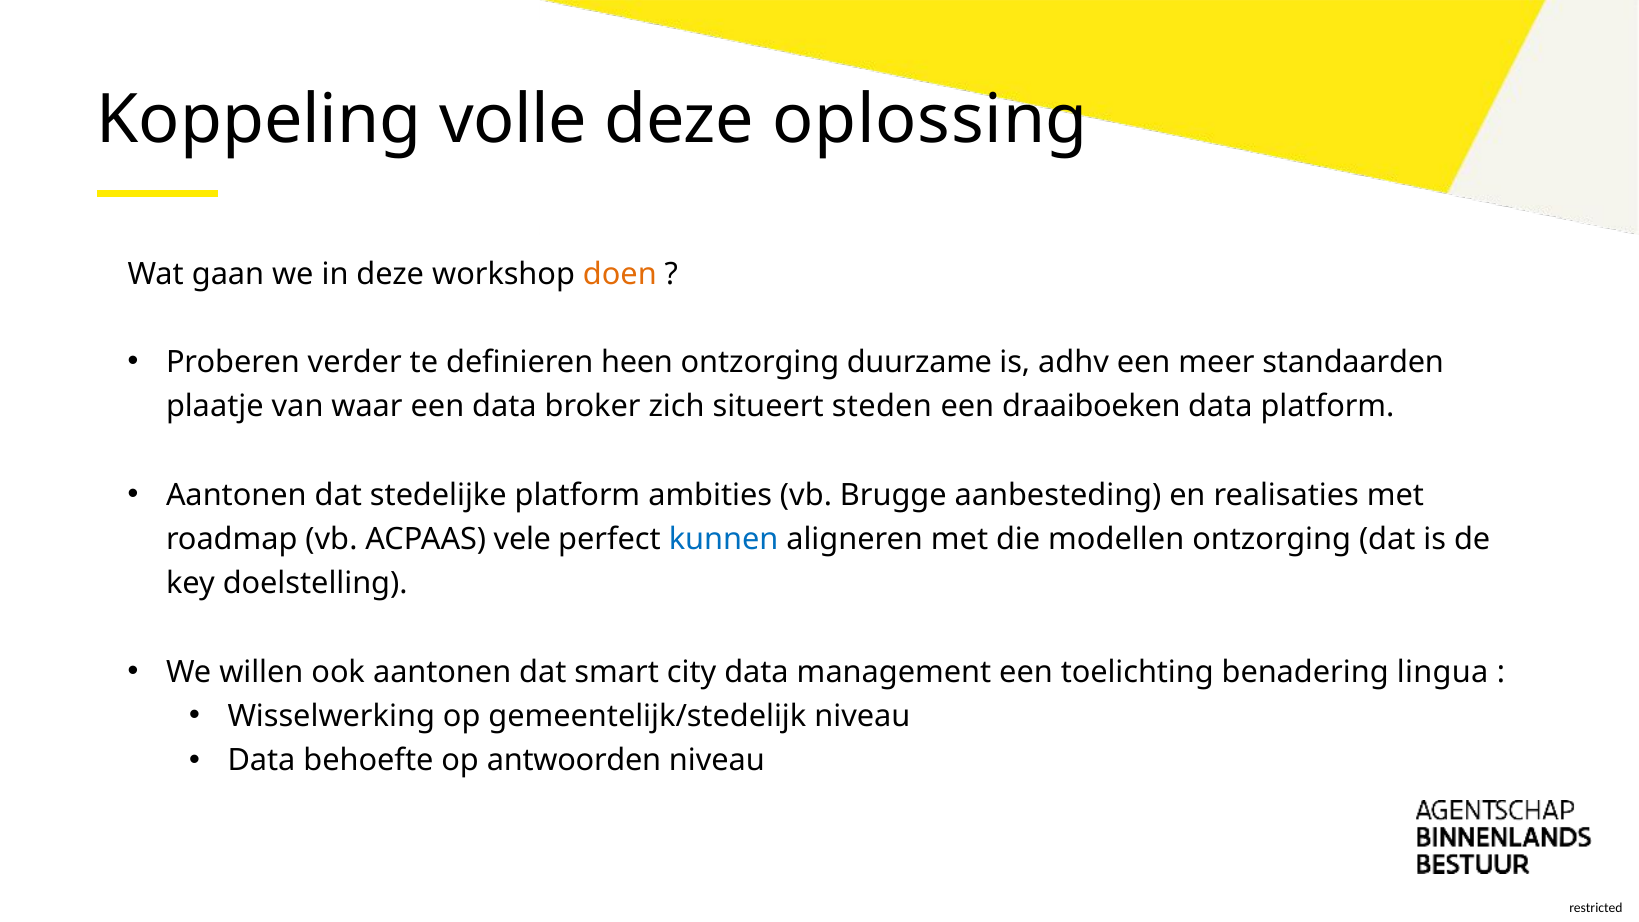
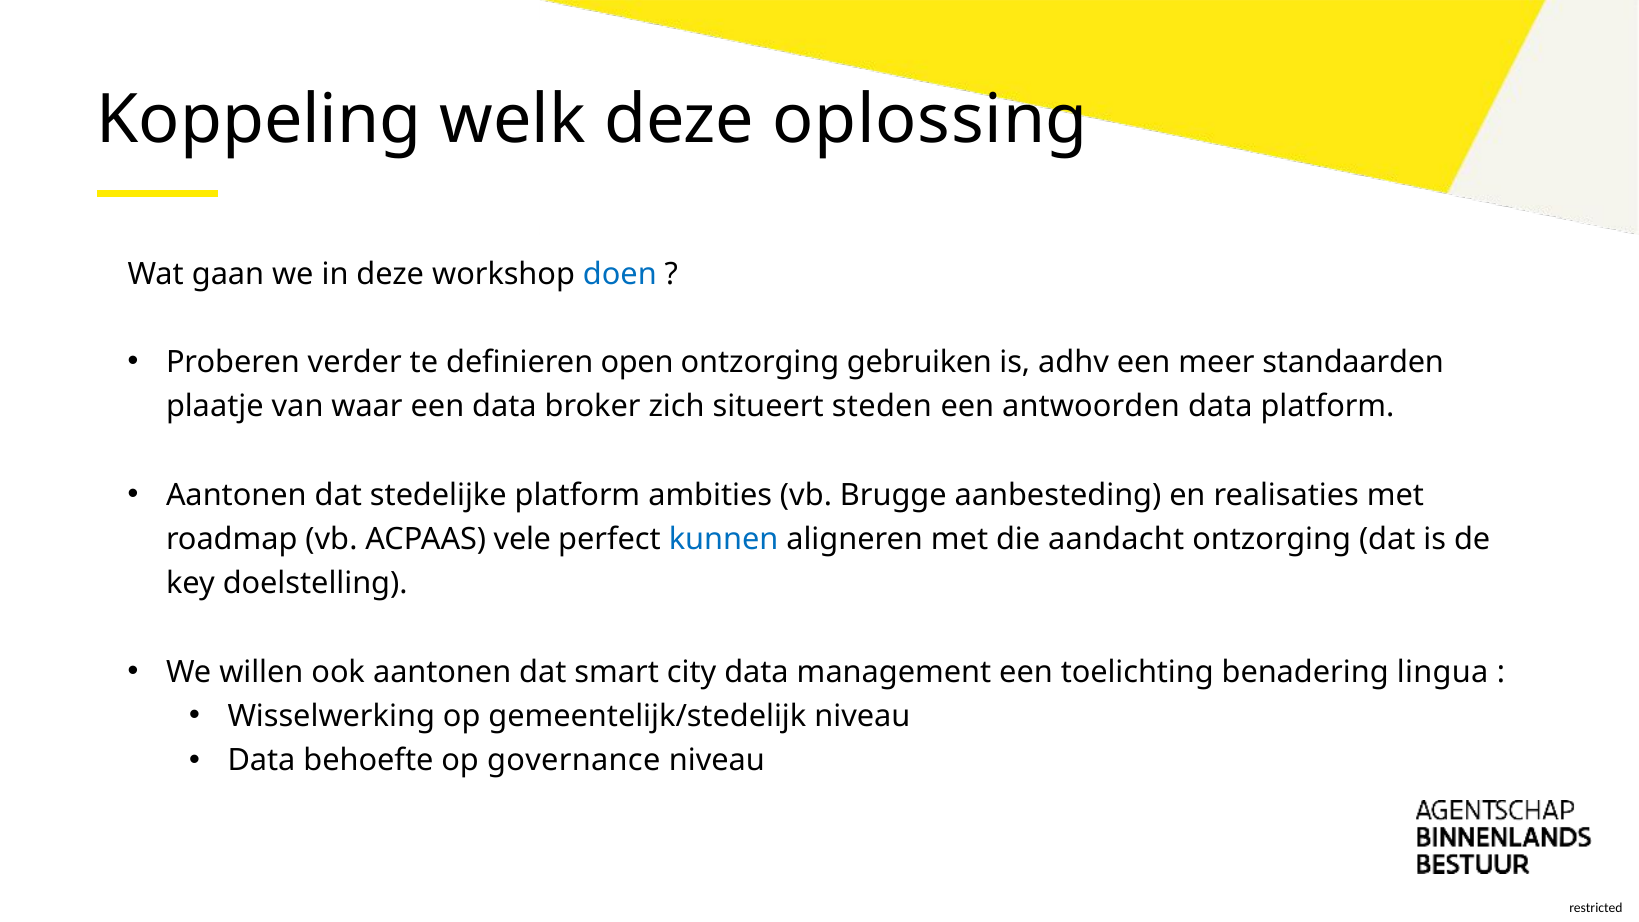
volle: volle -> welk
doen colour: orange -> blue
heen: heen -> open
duurzame: duurzame -> gebruiken
draaiboeken: draaiboeken -> antwoorden
modellen: modellen -> aandacht
antwoorden: antwoorden -> governance
